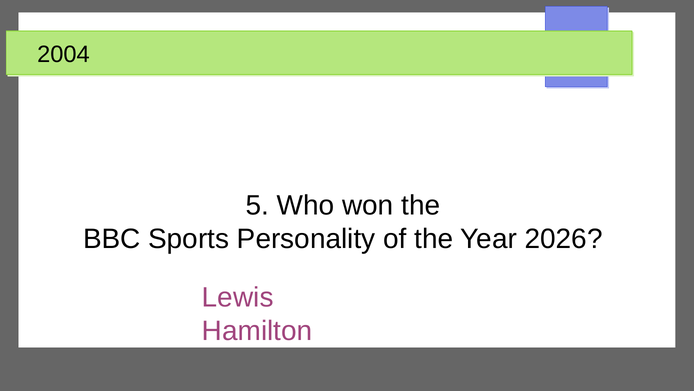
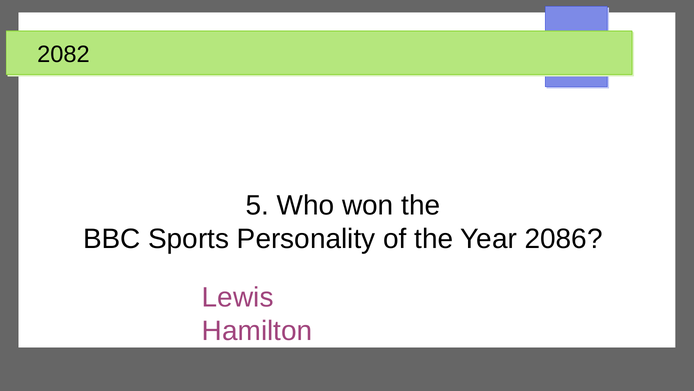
2004: 2004 -> 2082
2026: 2026 -> 2086
